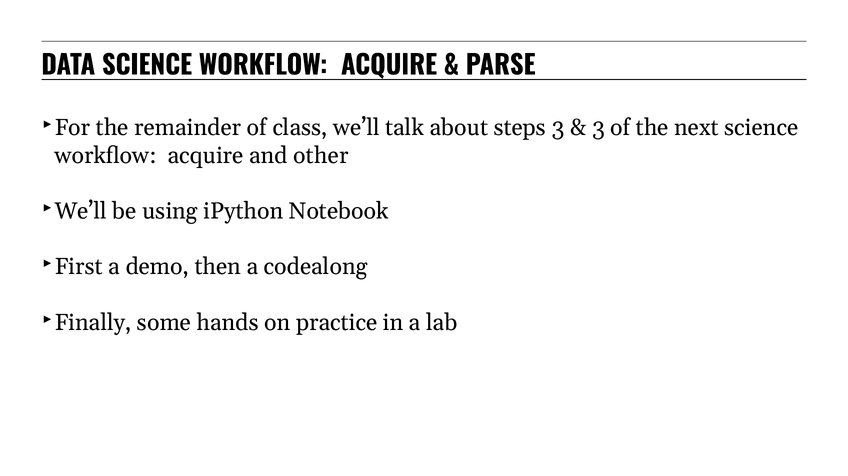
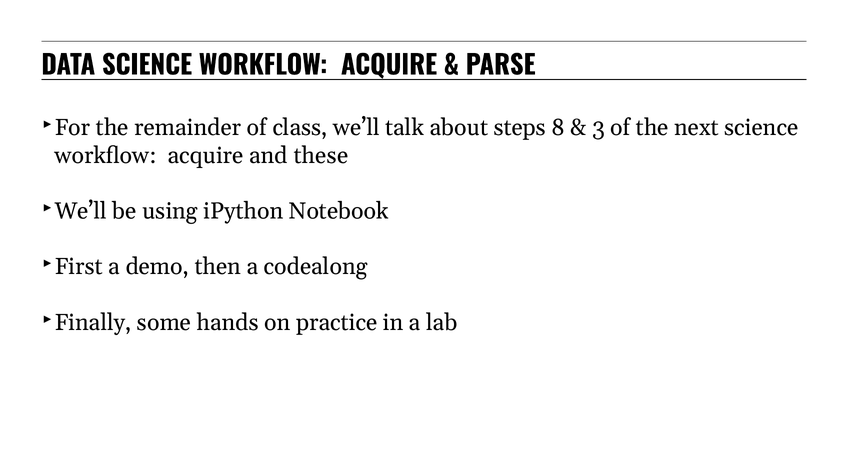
steps 3: 3 -> 8
other: other -> these
